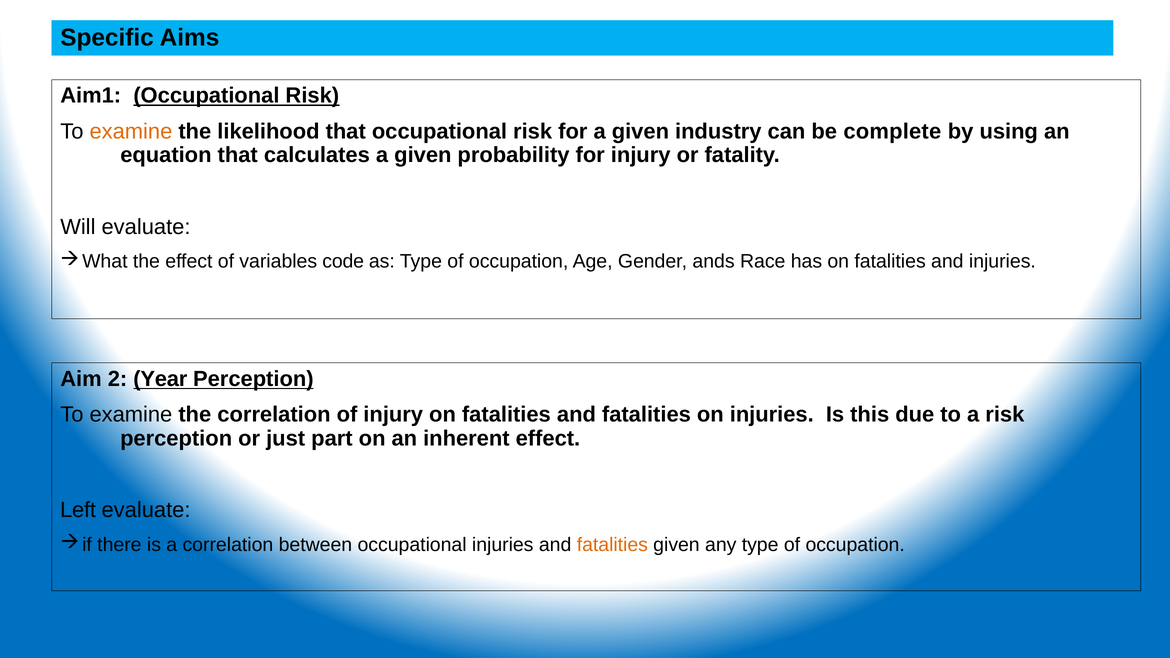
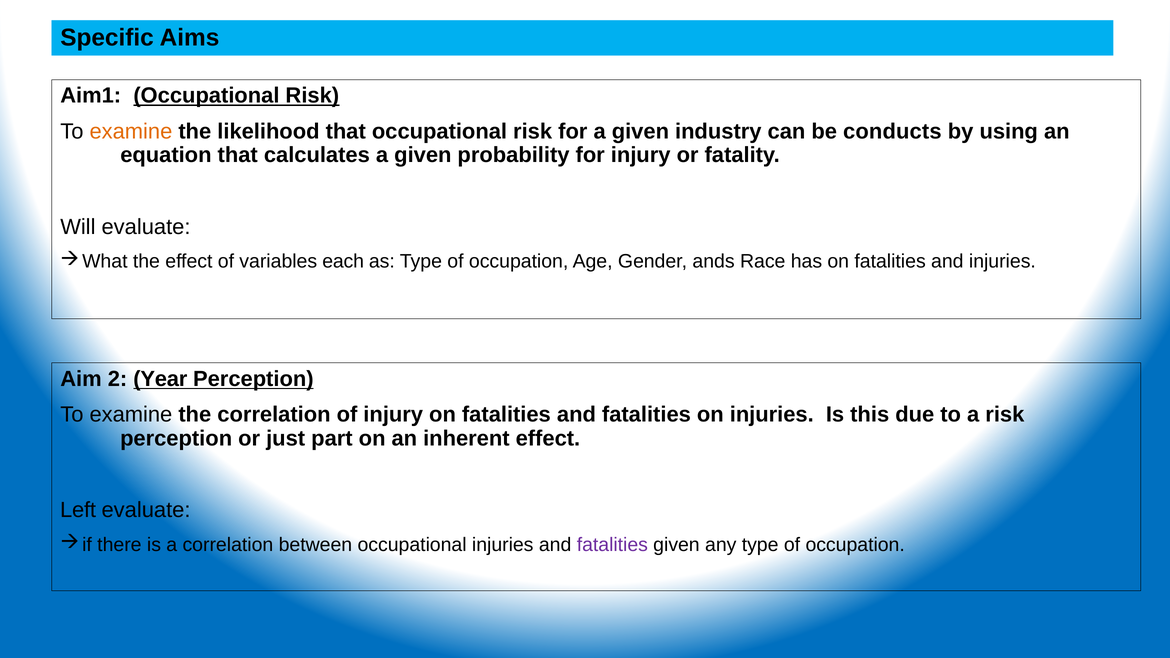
complete: complete -> conducts
code: code -> each
fatalities at (612, 545) colour: orange -> purple
